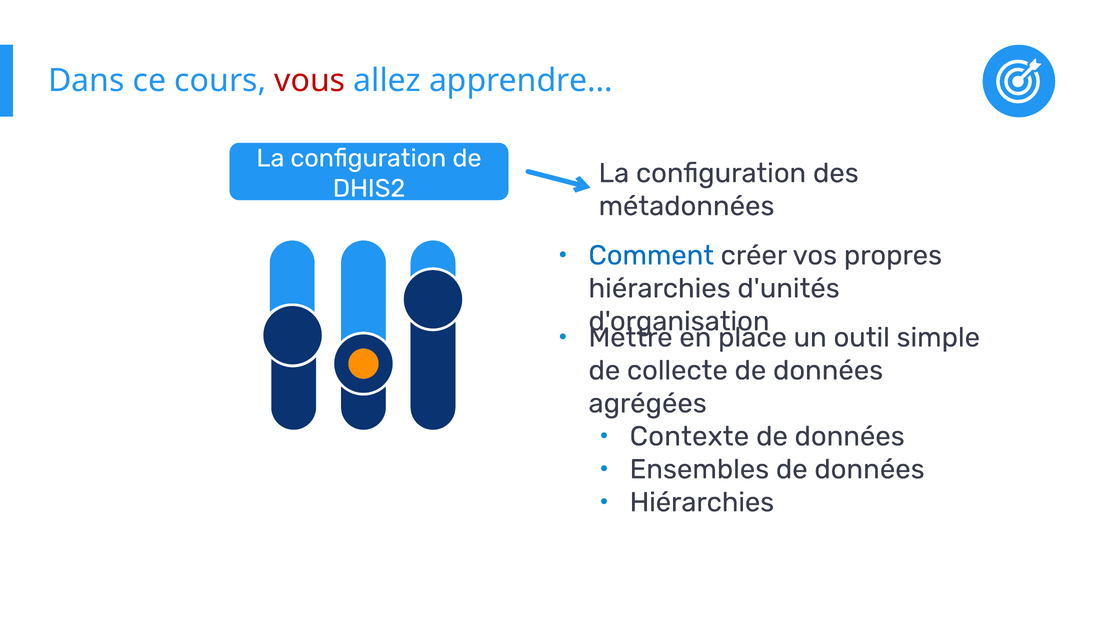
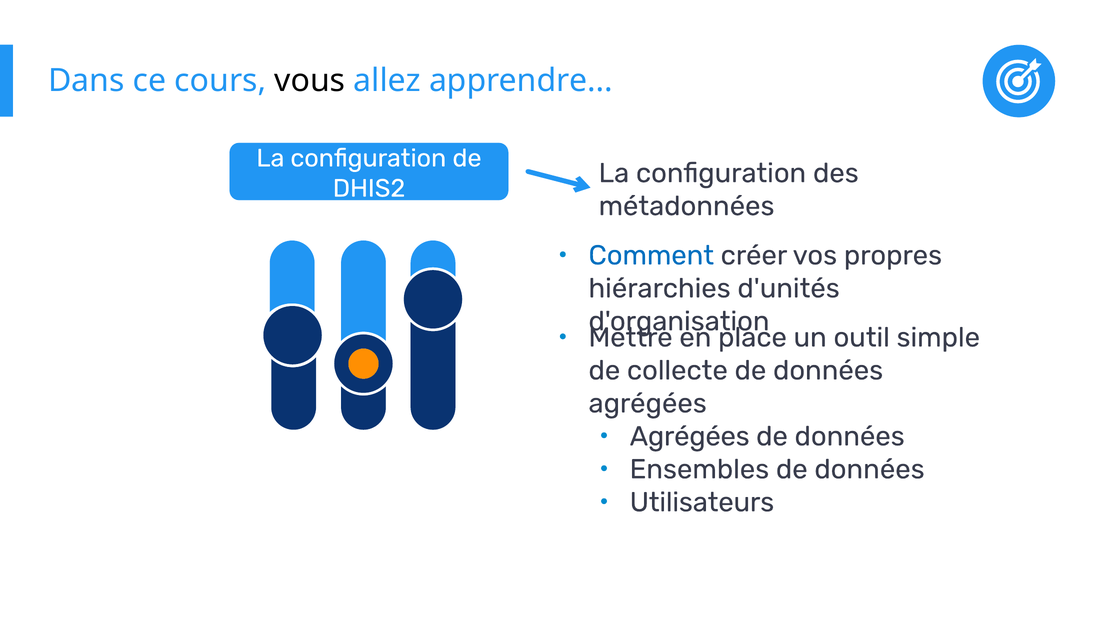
vous colour: red -> black
Contexte at (689, 436): Contexte -> Agrégées
Hiérarchies at (702, 502): Hiérarchies -> Utilisateurs
